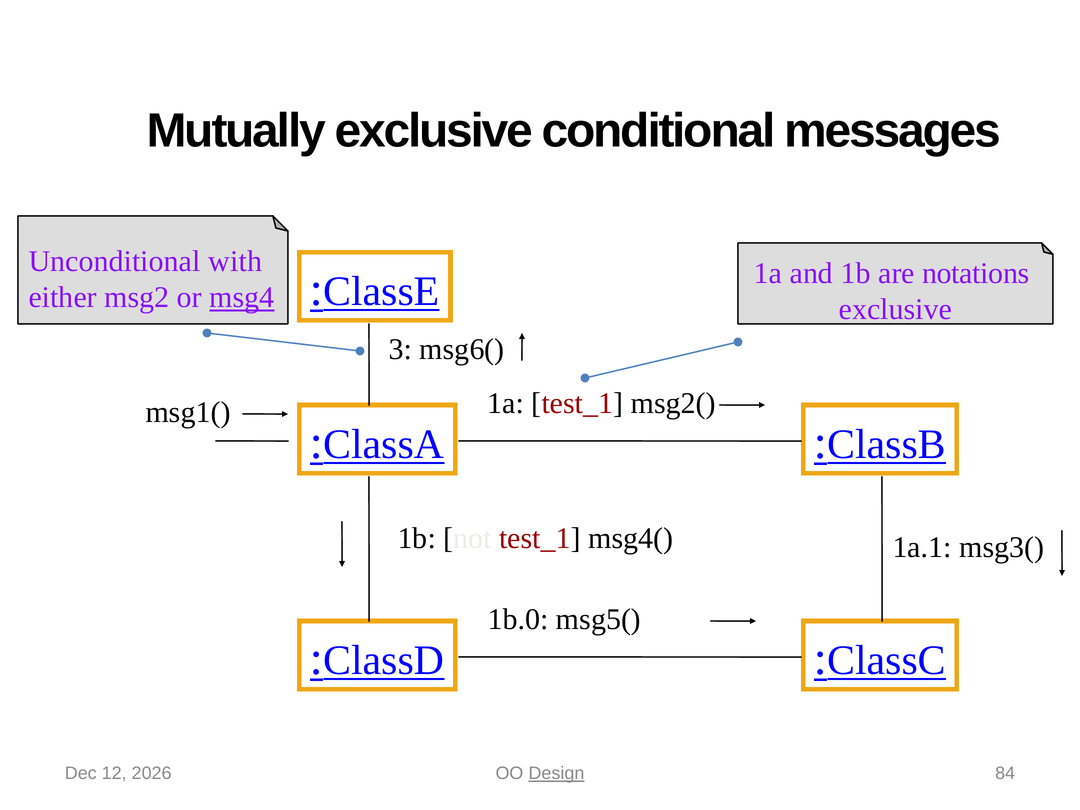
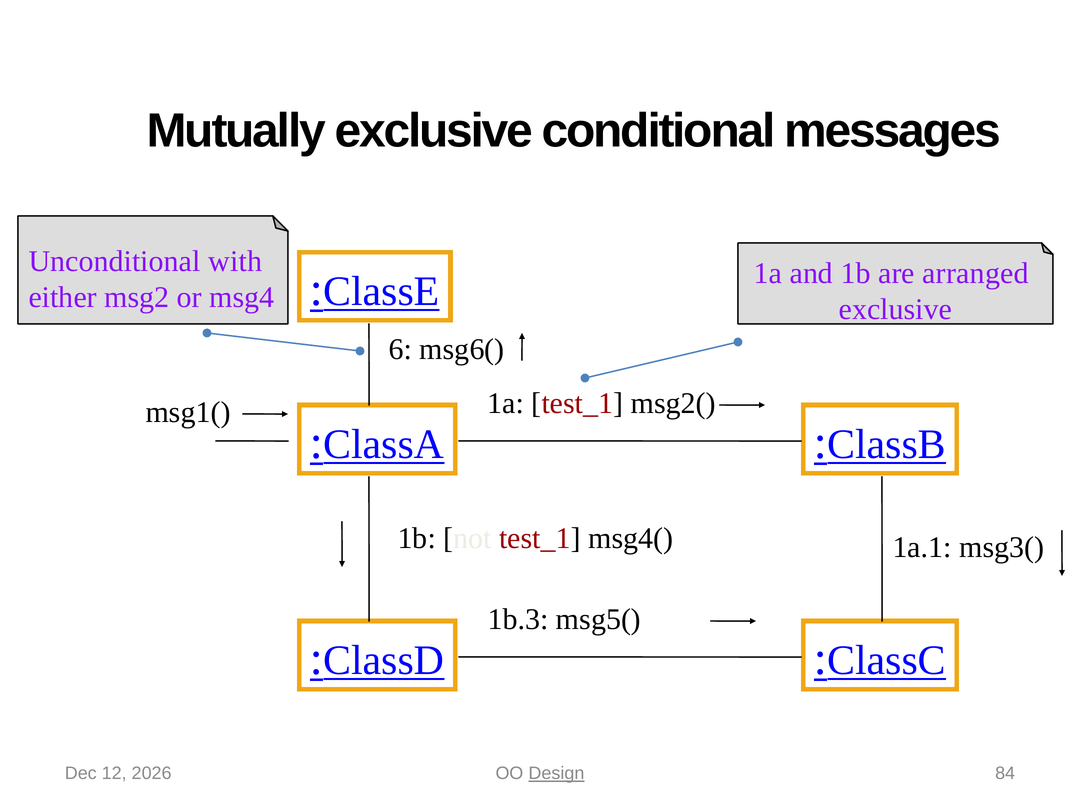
notations: notations -> arranged
msg4 underline: present -> none
3: 3 -> 6
1b.0: 1b.0 -> 1b.3
